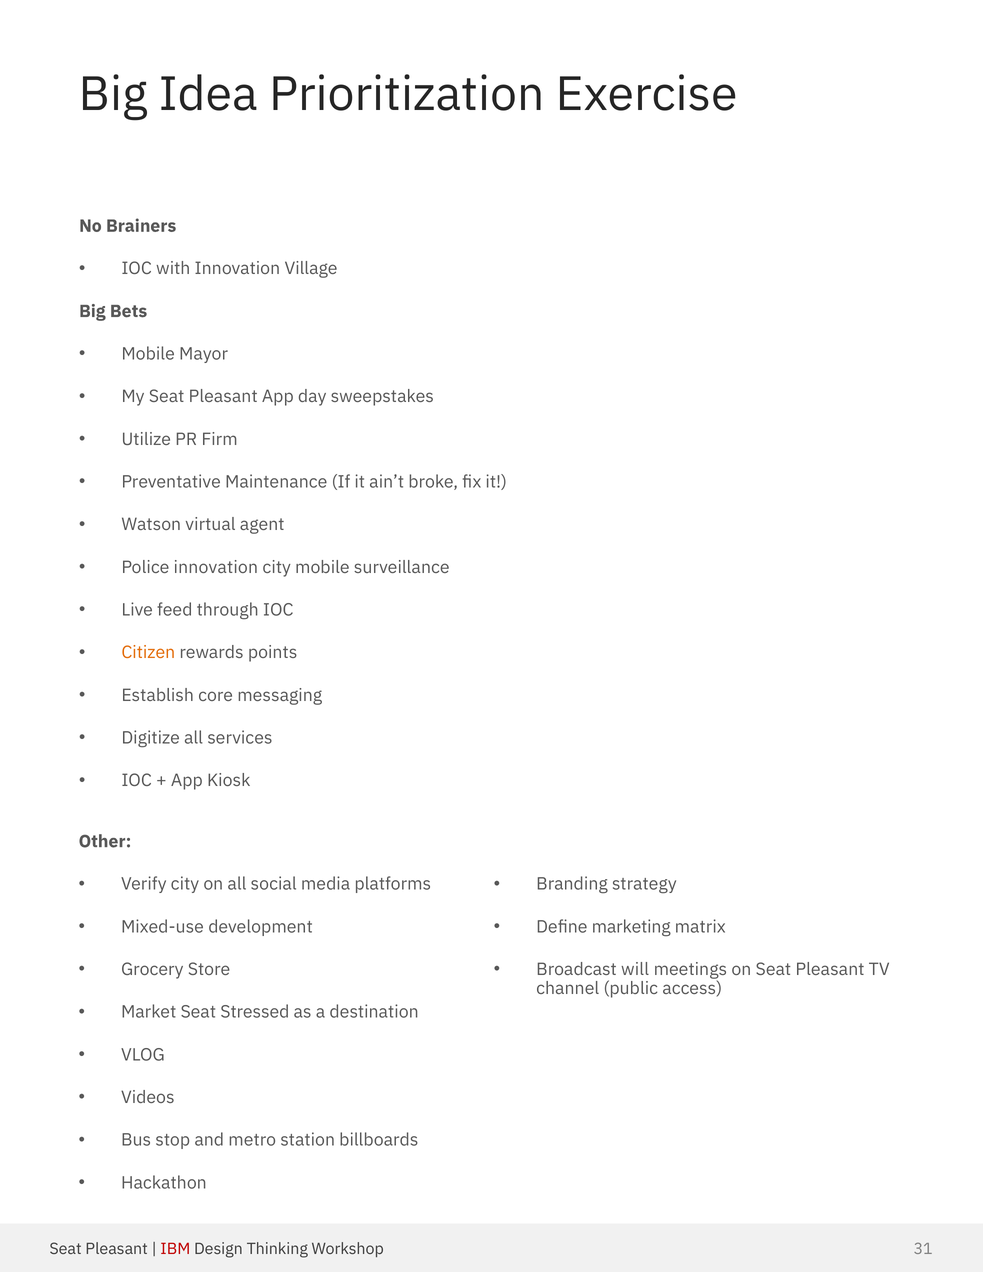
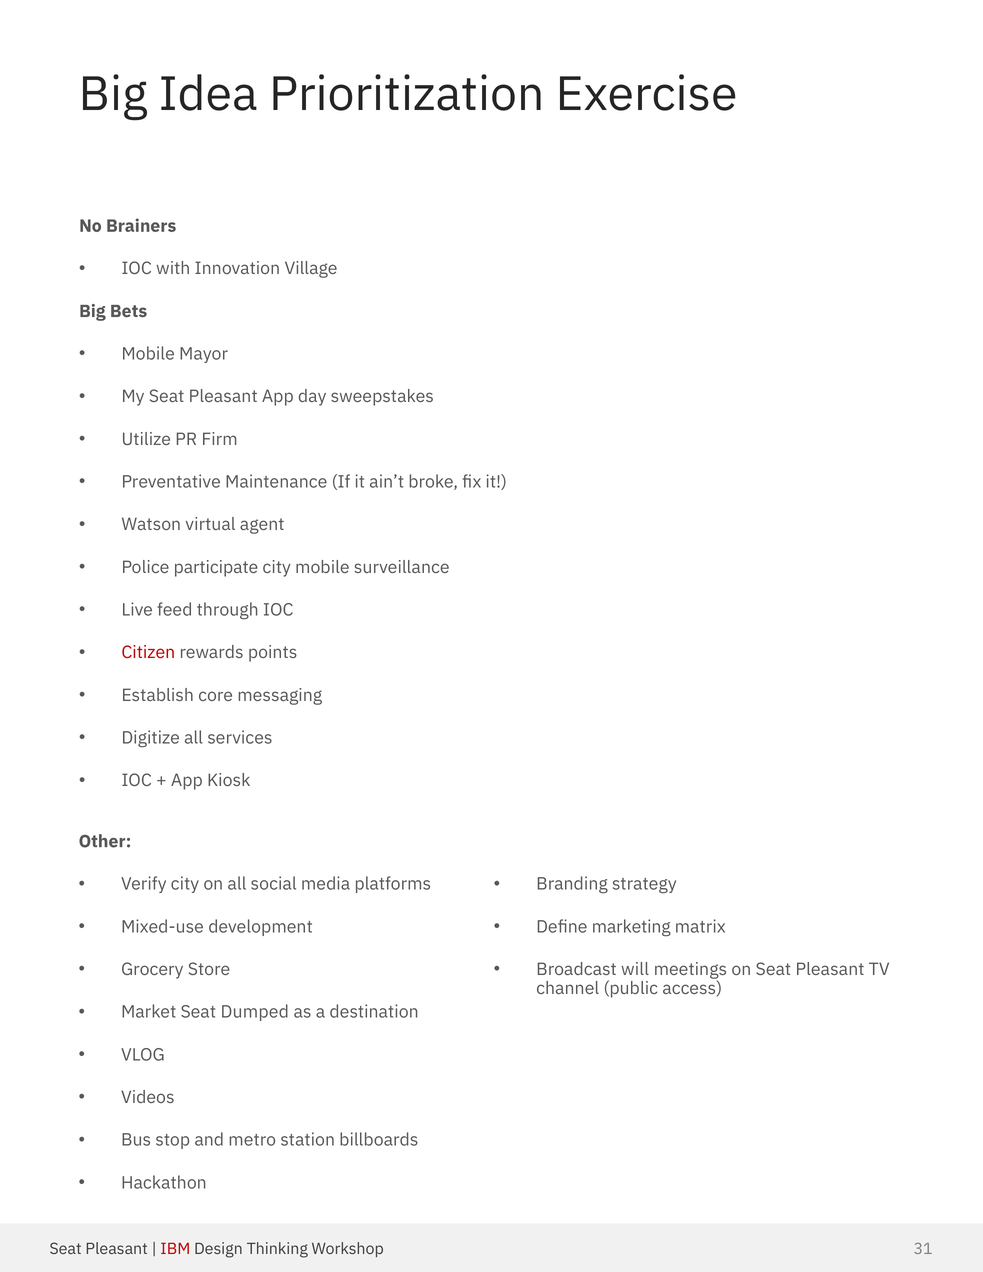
Police innovation: innovation -> participate
Citizen colour: orange -> red
Stressed: Stressed -> Dumped
